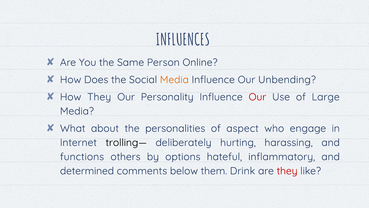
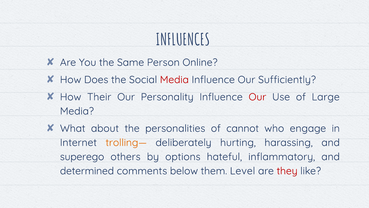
Media at (174, 80) colour: orange -> red
Unbending: Unbending -> Sufficiently
How They: They -> Their
aspect: aspect -> cannot
trolling— colour: black -> orange
functions: functions -> superego
Drink: Drink -> Level
